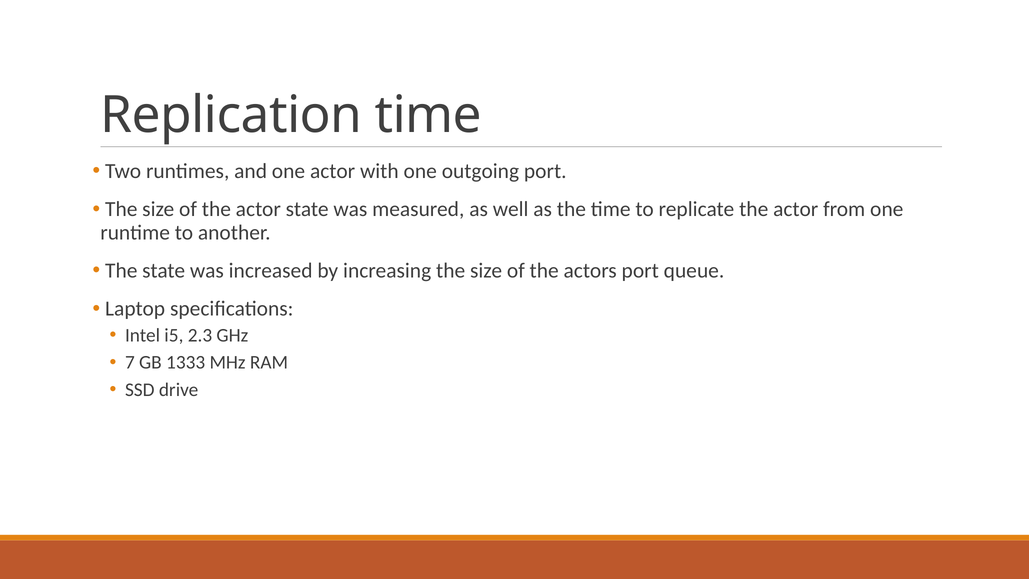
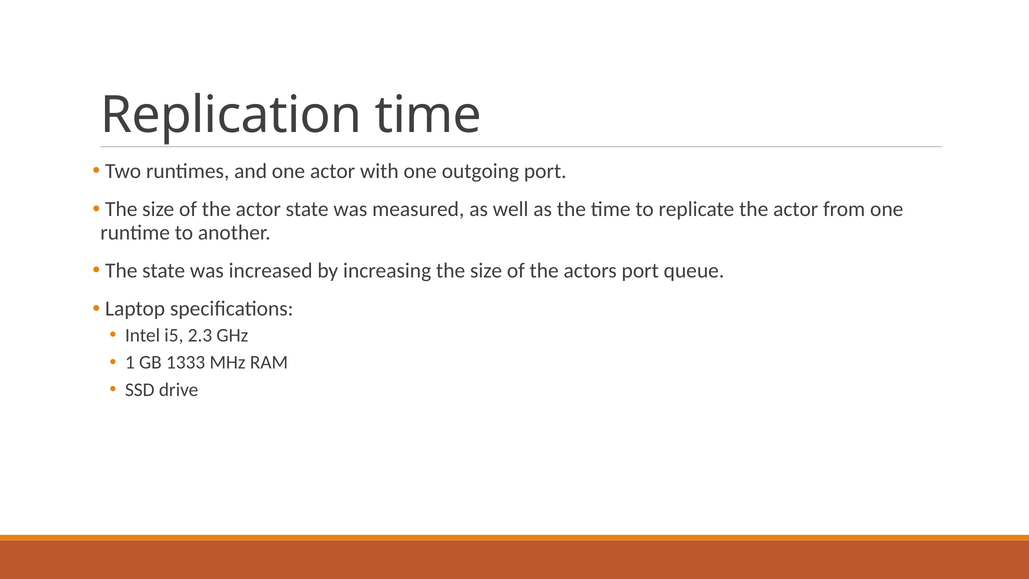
7: 7 -> 1
